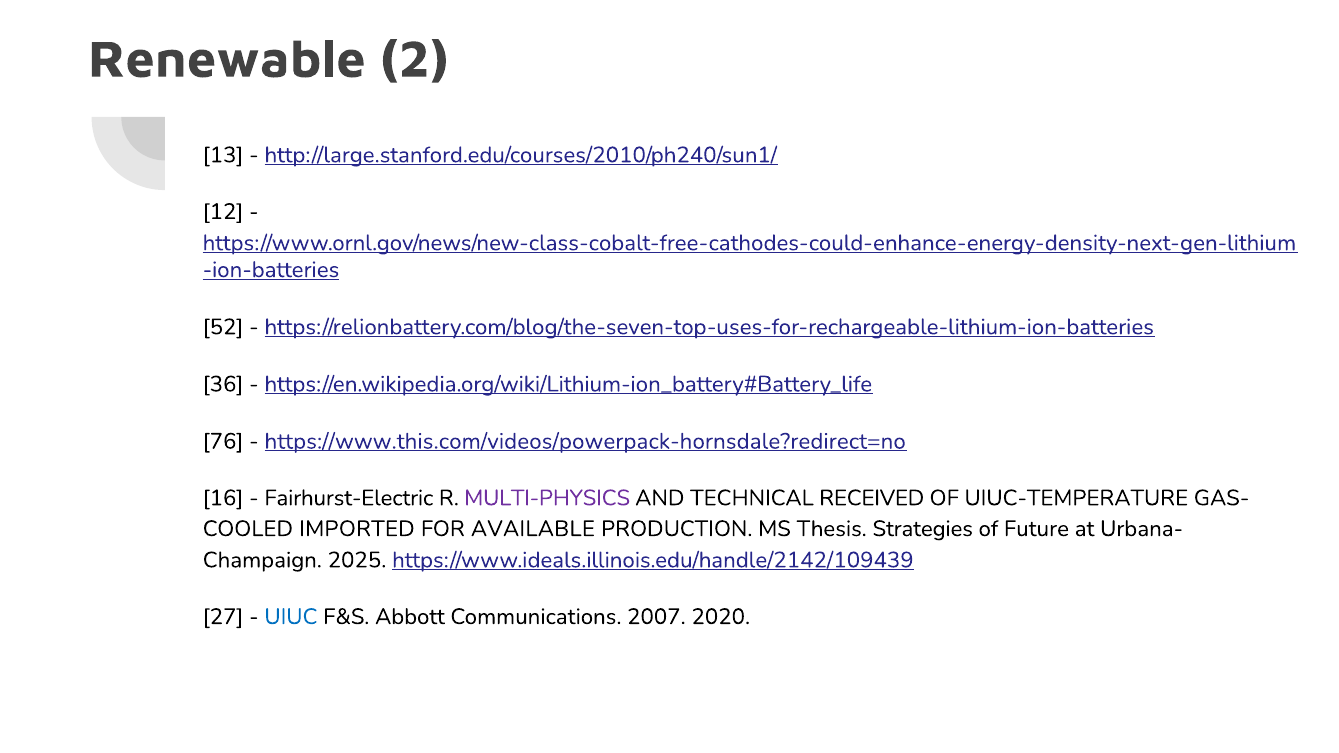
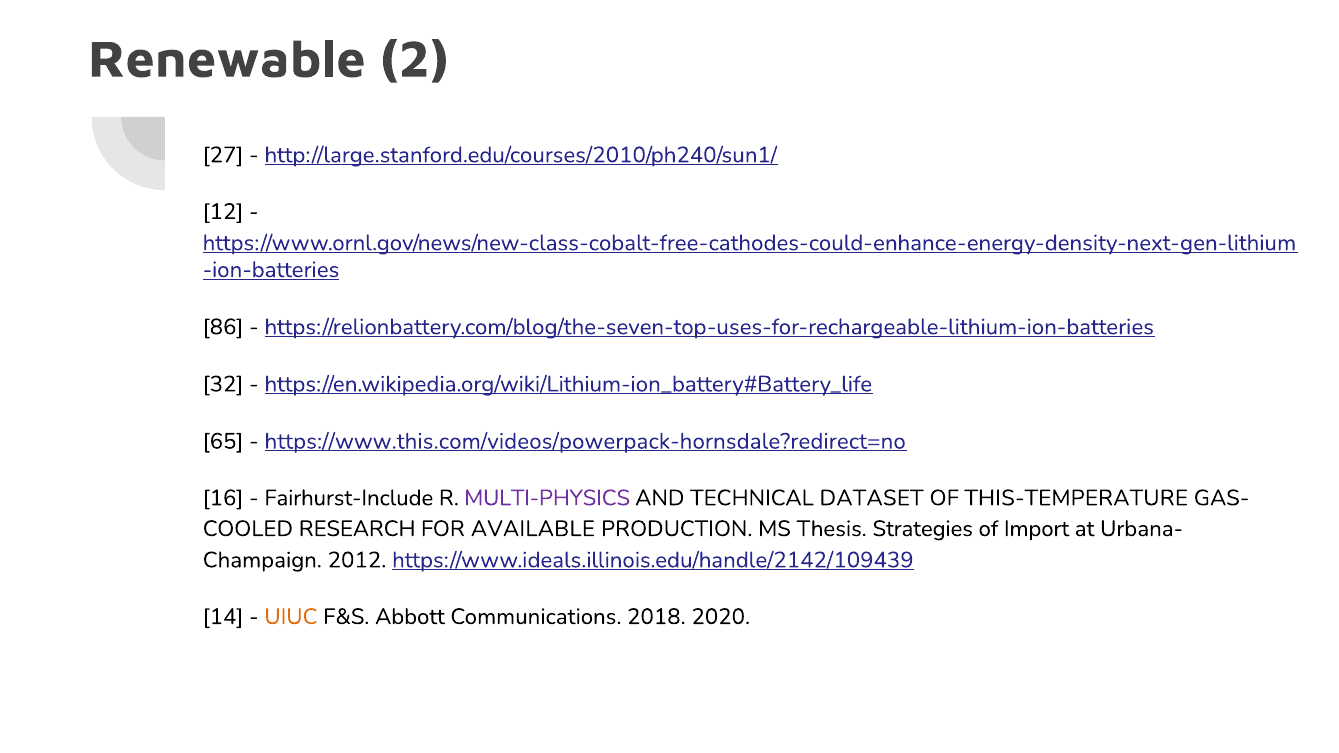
13: 13 -> 27
52: 52 -> 86
36: 36 -> 32
76: 76 -> 65
Fairhurst-Electric: Fairhurst-Electric -> Fairhurst-Include
RECEIVED: RECEIVED -> DATASET
UIUC-TEMPERATURE: UIUC-TEMPERATURE -> THIS-TEMPERATURE
IMPORTED: IMPORTED -> RESEARCH
Future: Future -> Import
2025: 2025 -> 2012
27: 27 -> 14
UIUC colour: blue -> orange
2007: 2007 -> 2018
